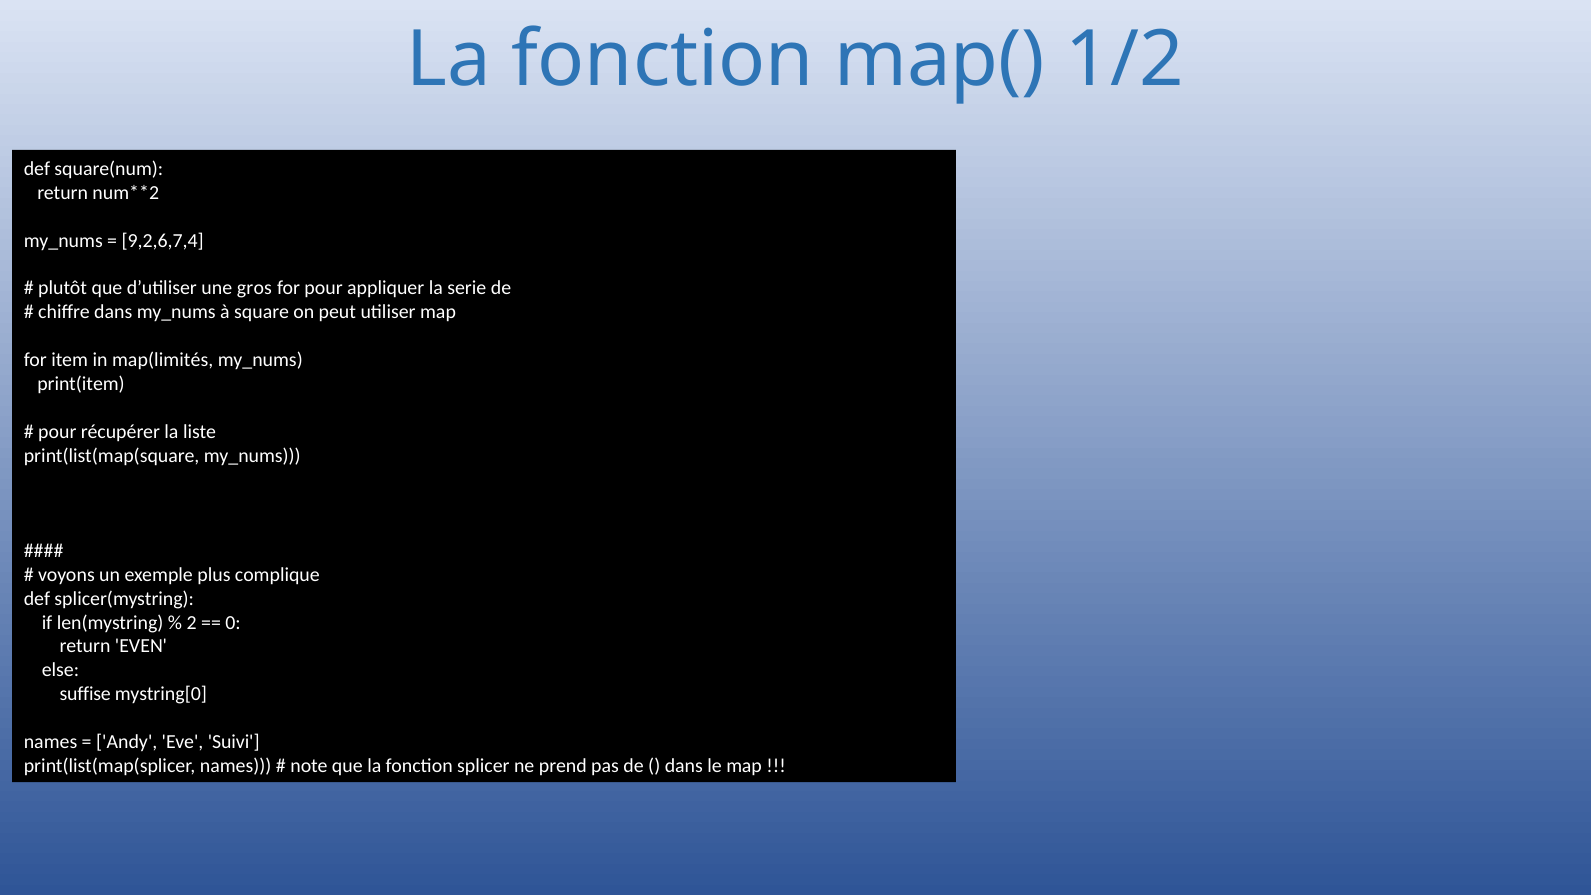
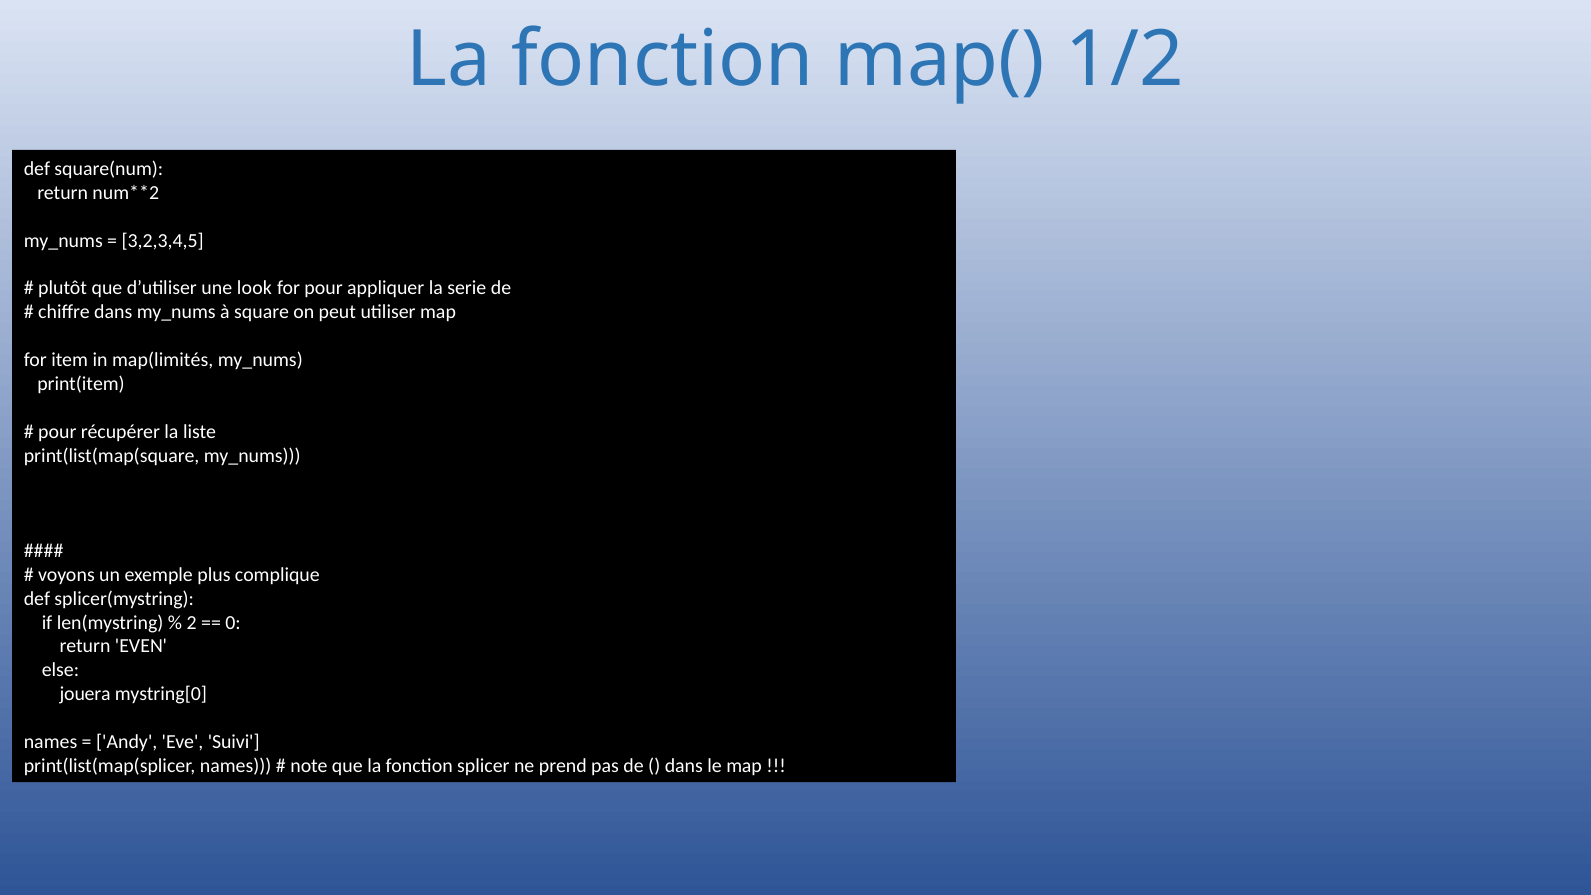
9,2,6,7,4: 9,2,6,7,4 -> 3,2,3,4,5
gros: gros -> look
suffise: suffise -> jouera
